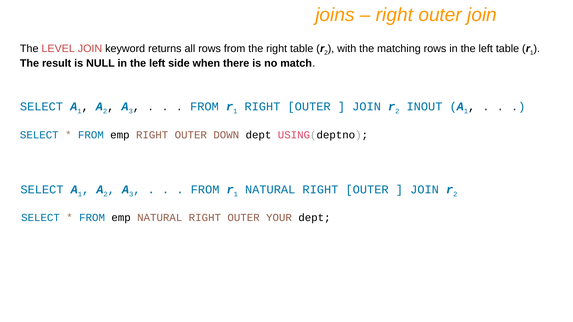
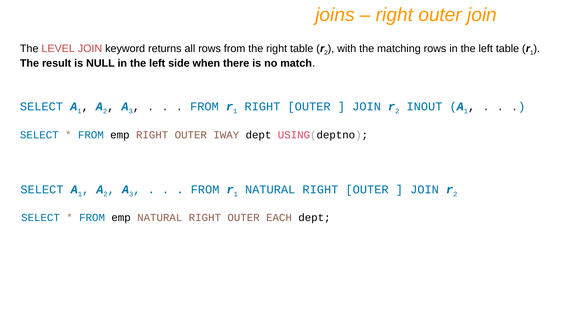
DOWN: DOWN -> IWAY
YOUR: YOUR -> EACH
